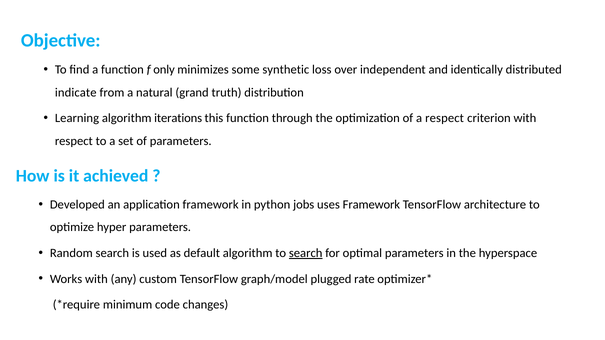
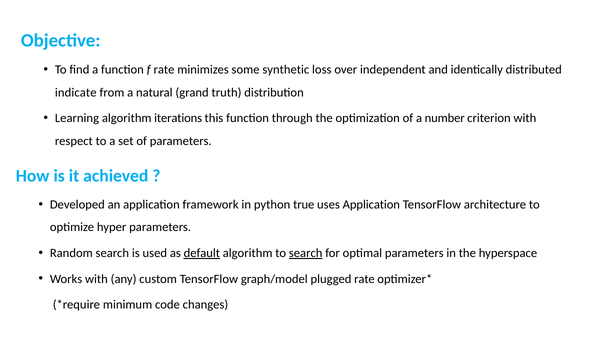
f only: only -> rate
a respect: respect -> number
jobs: jobs -> true
uses Framework: Framework -> Application
default underline: none -> present
